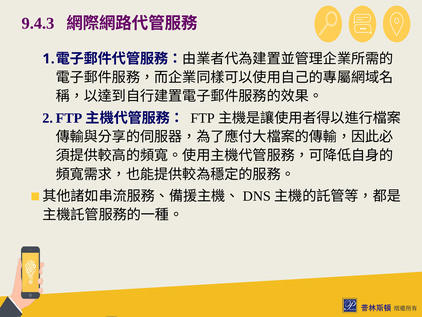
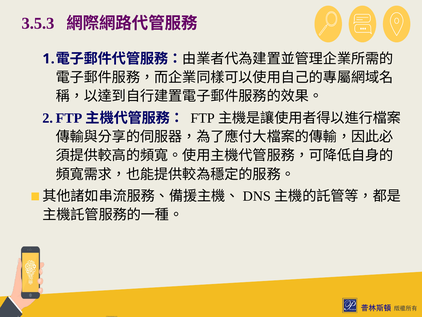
9.4.3: 9.4.3 -> 3.5.3
